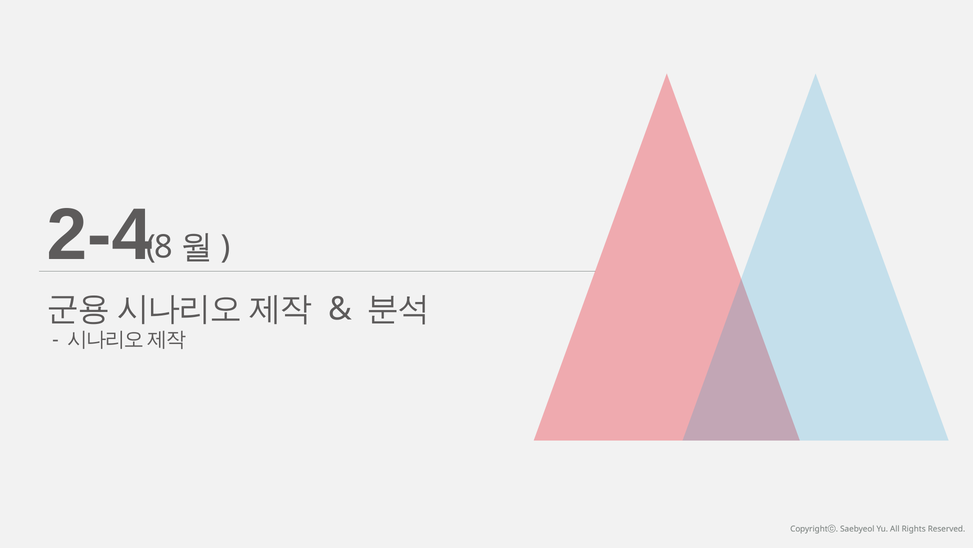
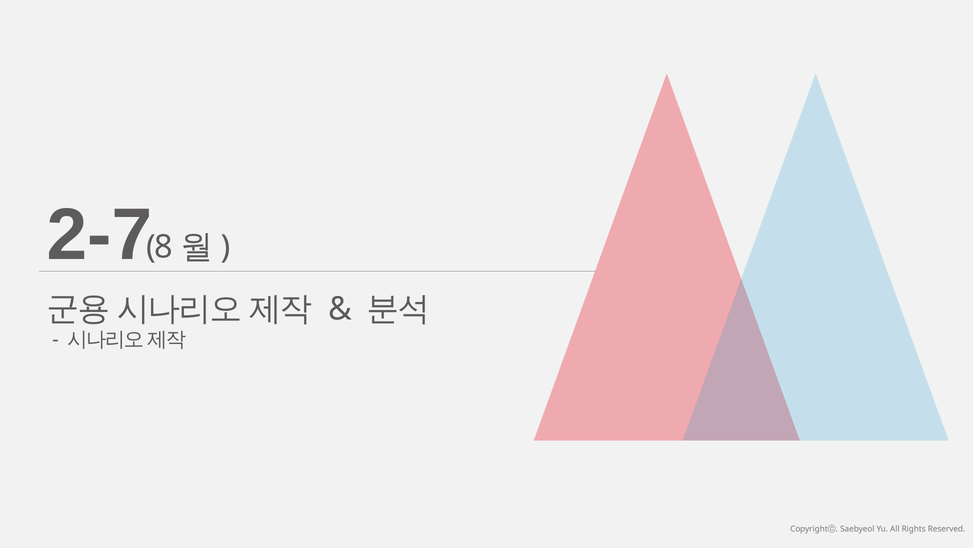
2-4: 2-4 -> 2-7
